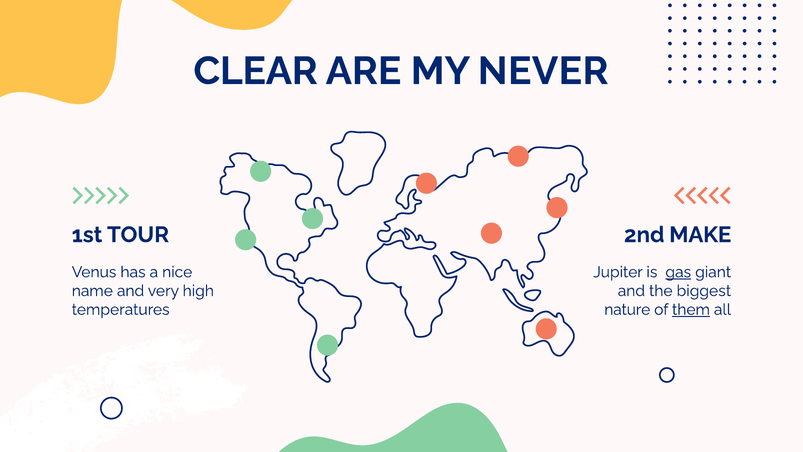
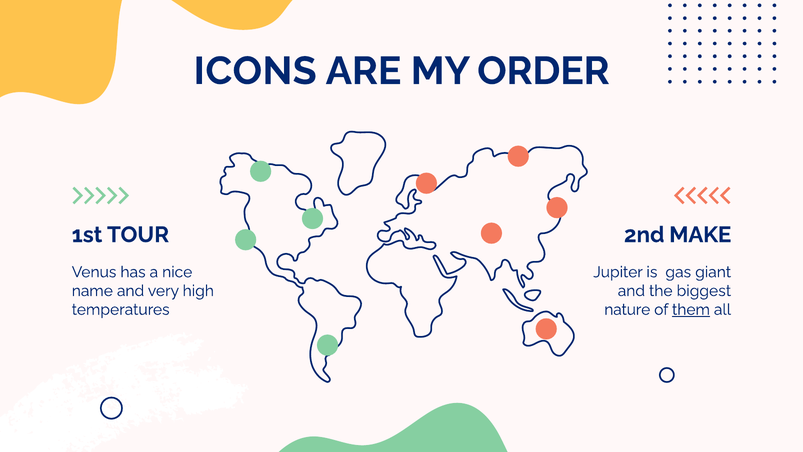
CLEAR: CLEAR -> ICONS
NEVER: NEVER -> ORDER
gas underline: present -> none
